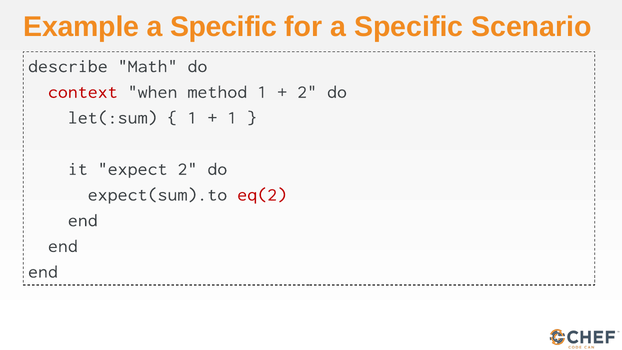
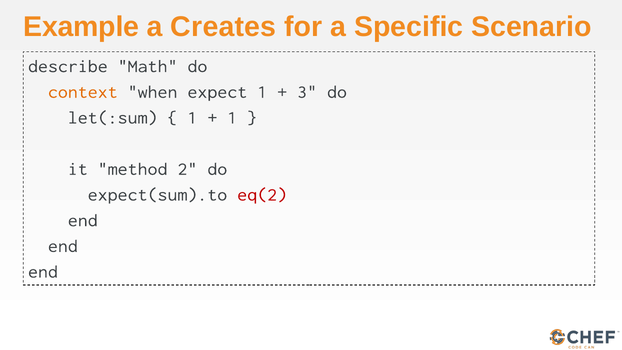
Specific at (224, 27): Specific -> Creates
context colour: red -> orange
method: method -> expect
2 at (307, 92): 2 -> 3
expect: expect -> method
